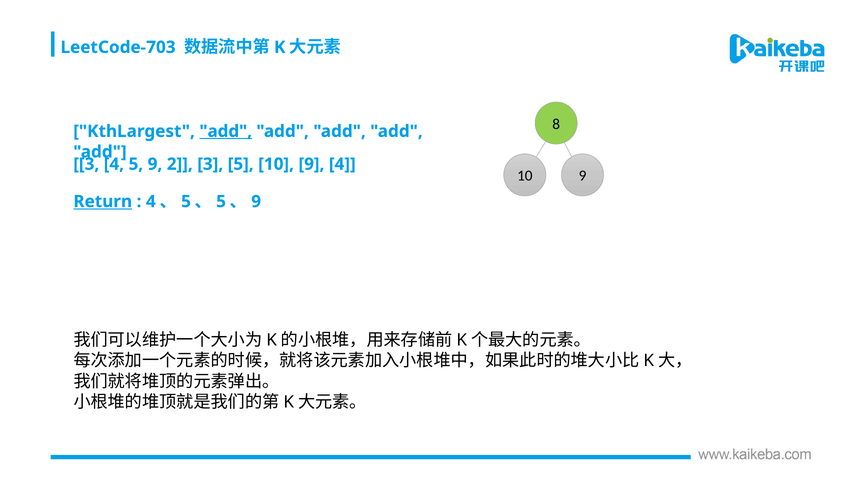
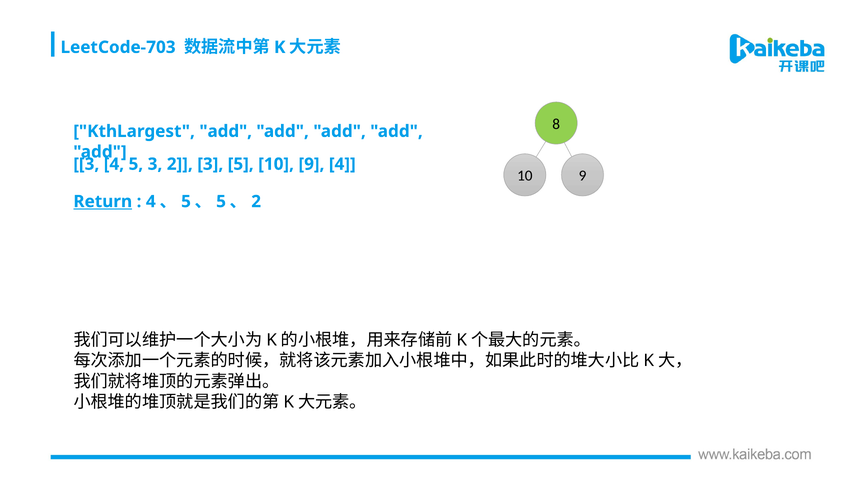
add at (226, 131) underline: present -> none
5 9: 9 -> 3
9 at (256, 202): 9 -> 2
